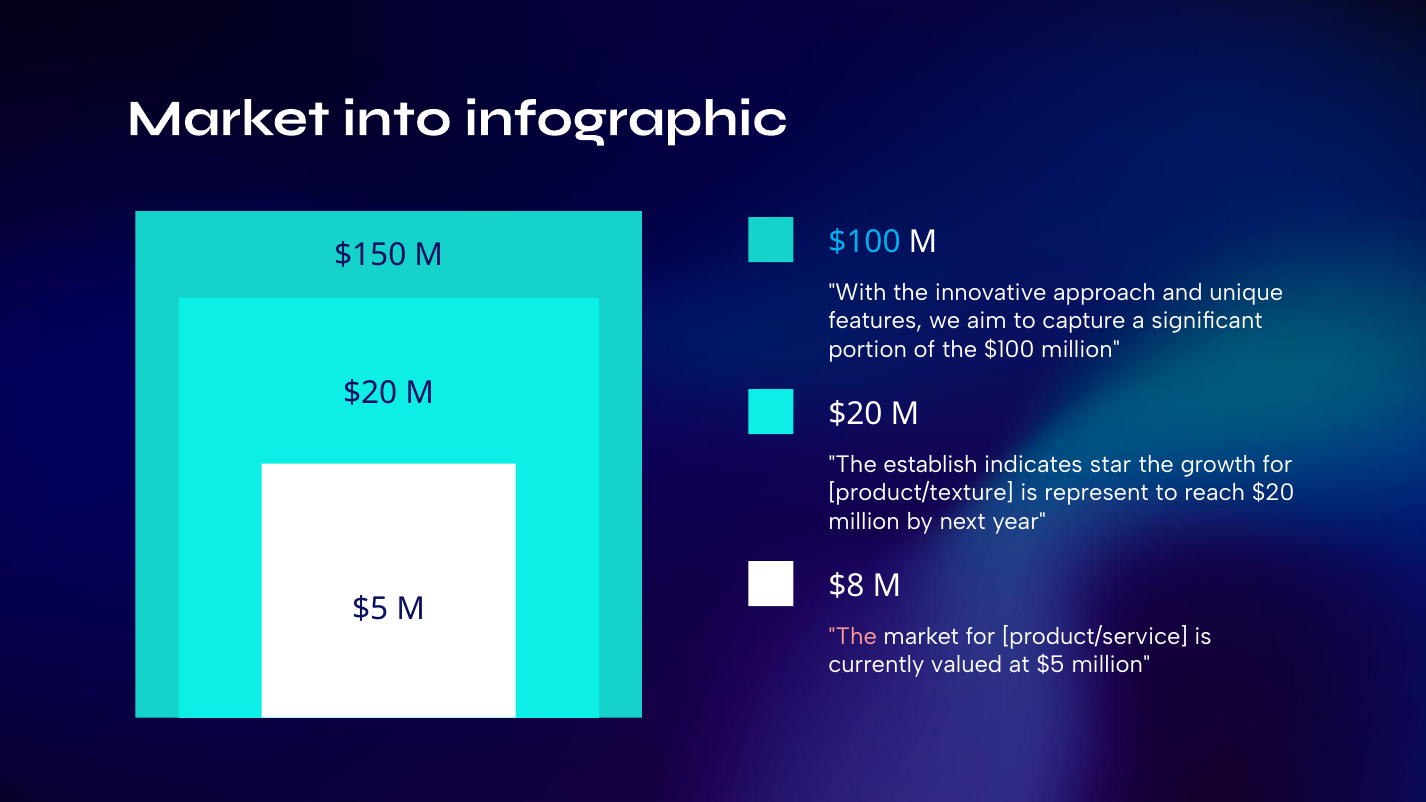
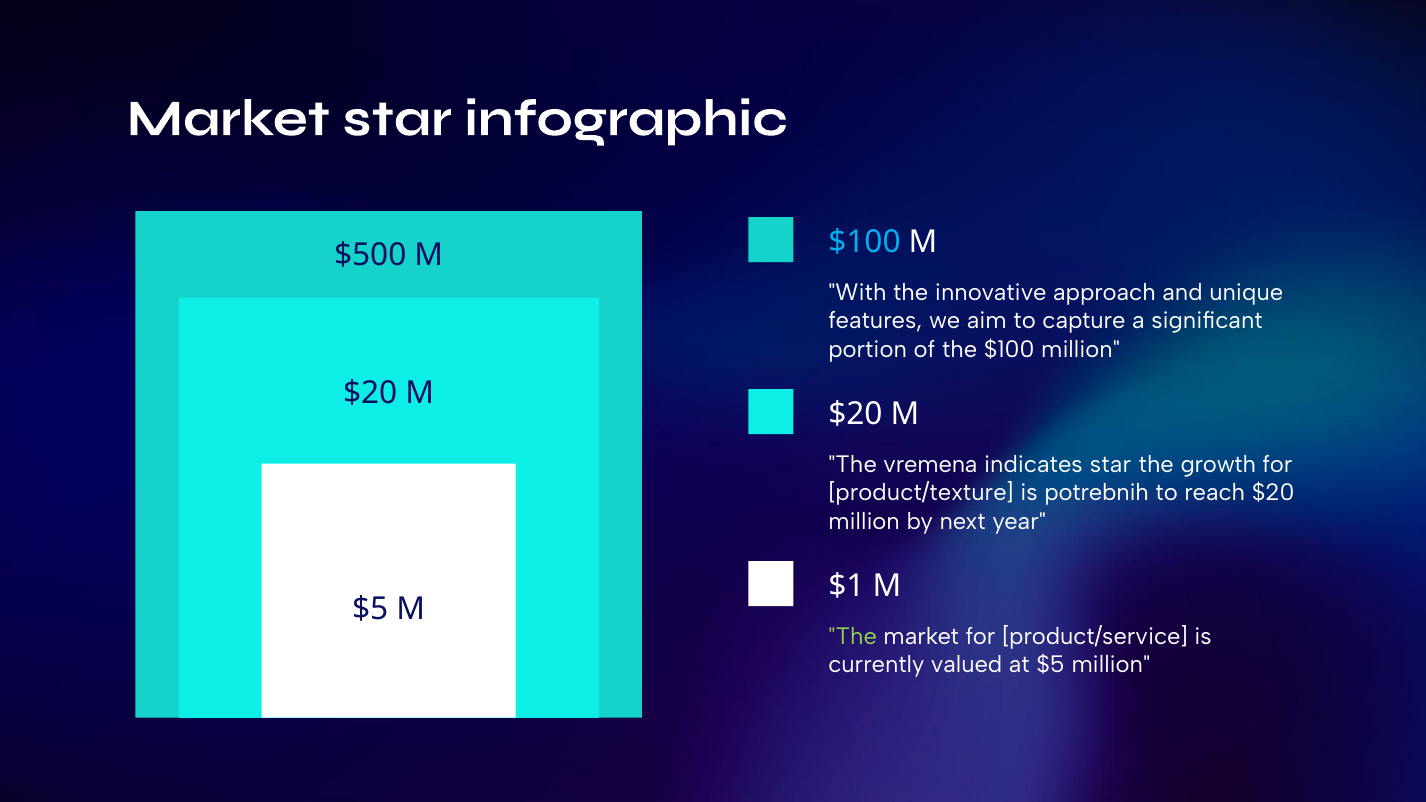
Market into: into -> star
$150: $150 -> $500
establish: establish -> vremena
represent: represent -> potrebnih
$8: $8 -> $1
The at (853, 637) colour: pink -> light green
